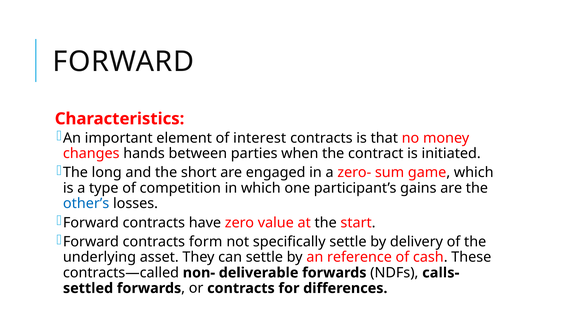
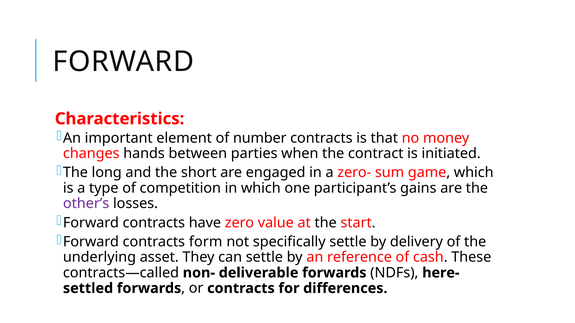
interest: interest -> number
other’s colour: blue -> purple
calls-: calls- -> here-
